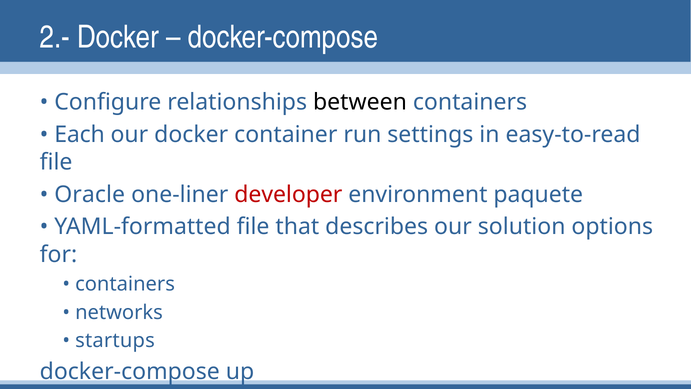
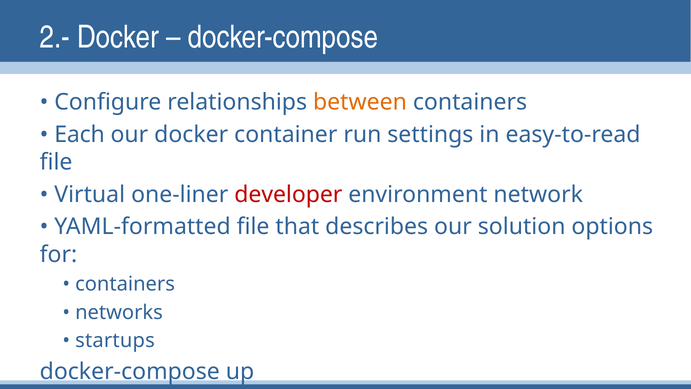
between colour: black -> orange
Oracle: Oracle -> Virtual
paquete: paquete -> network
